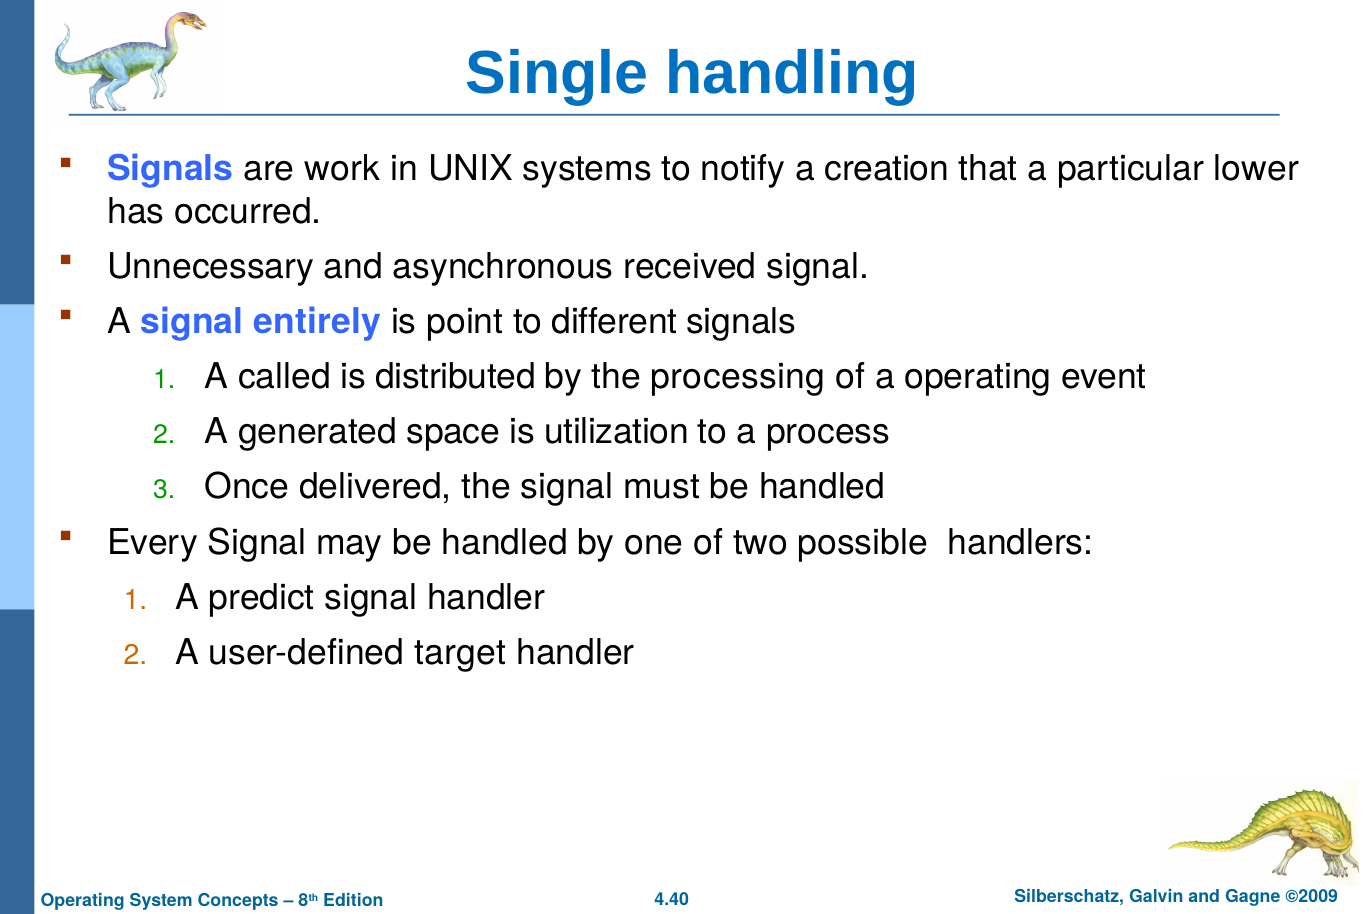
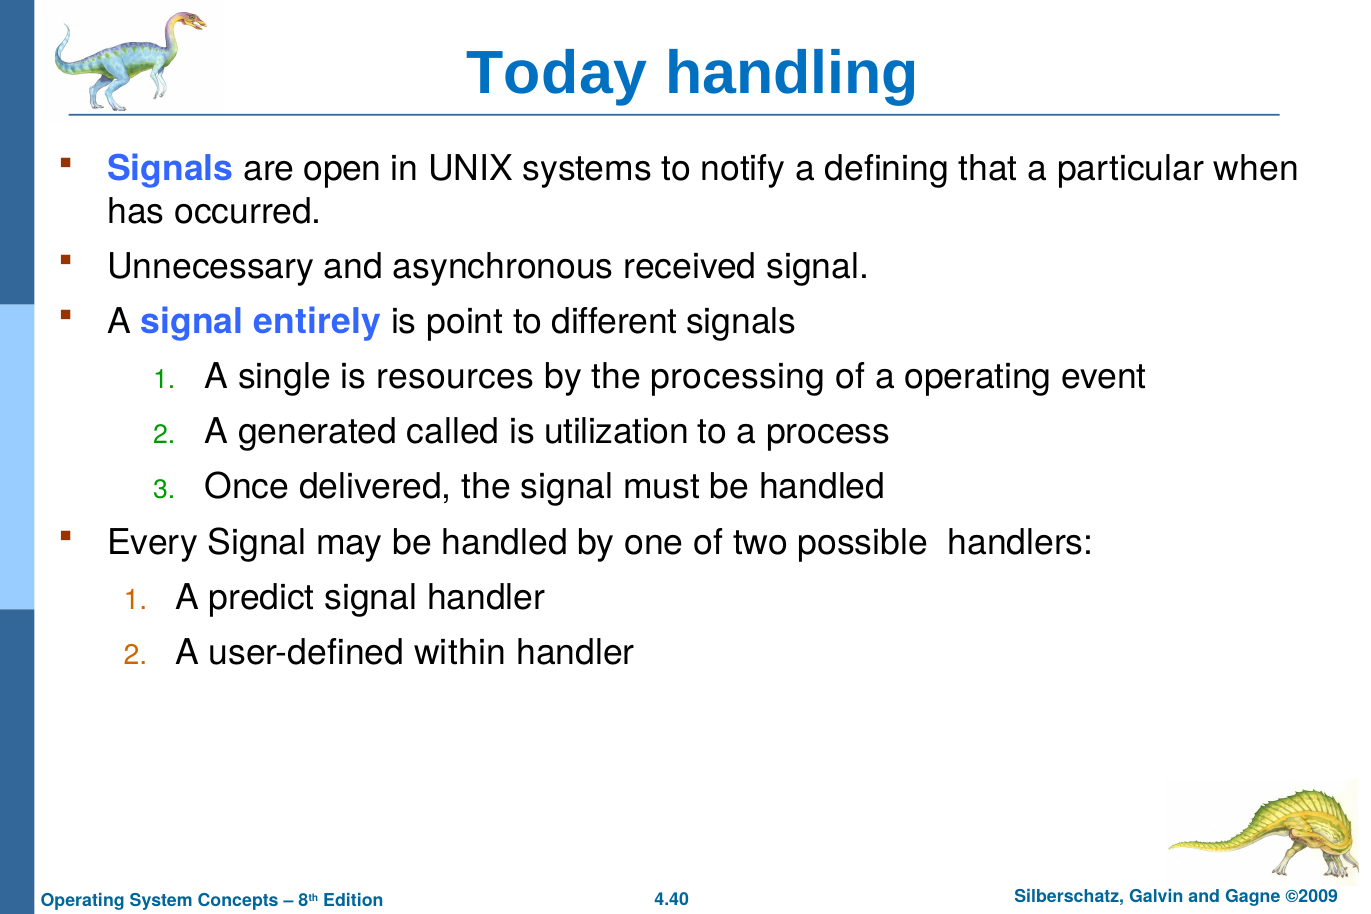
Single: Single -> Today
work: work -> open
creation: creation -> defining
lower: lower -> when
called: called -> single
distributed: distributed -> resources
space: space -> called
target: target -> within
